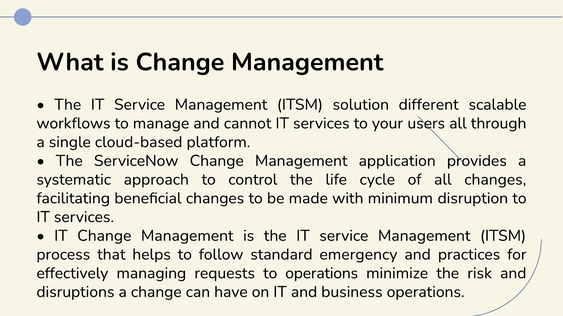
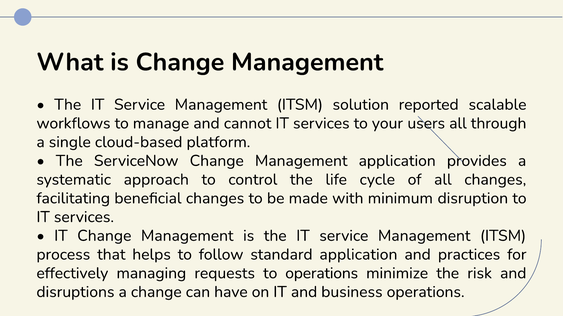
different: different -> reported
standard emergency: emergency -> application
